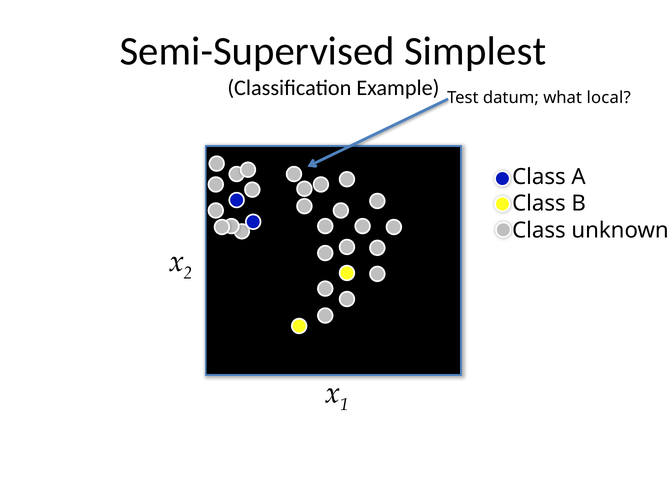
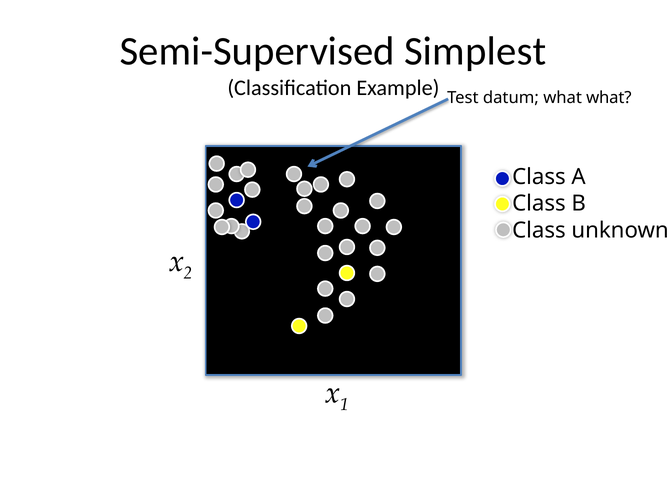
what local: local -> what
